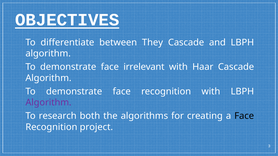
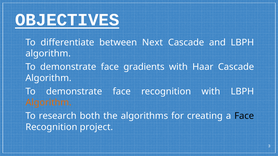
They: They -> Next
irrelevant: irrelevant -> gradients
Algorithm at (48, 103) colour: purple -> orange
